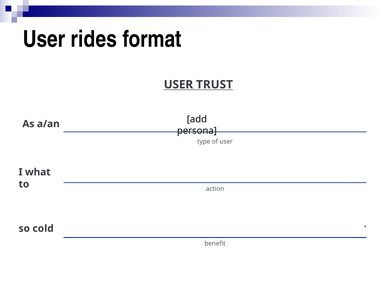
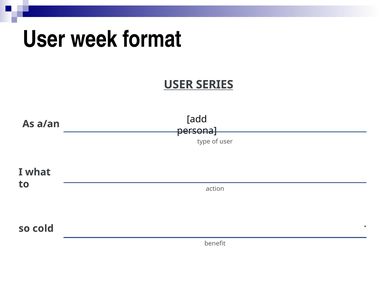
rides: rides -> week
TRUST: TRUST -> SERIES
